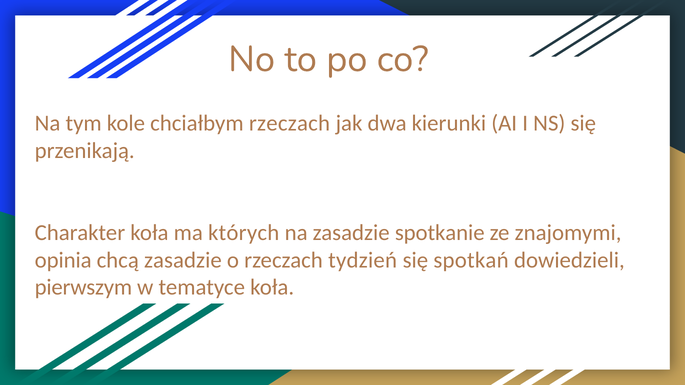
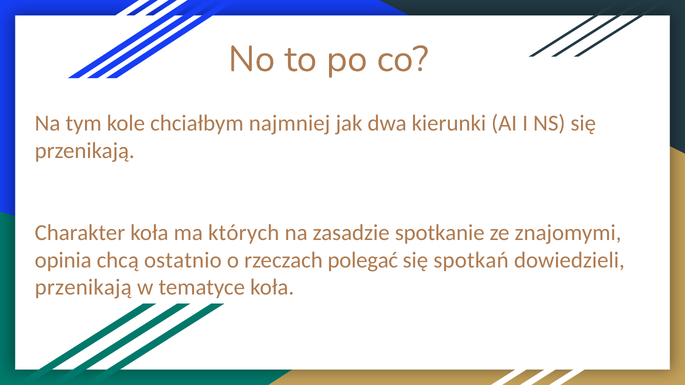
chciałbym rzeczach: rzeczach -> najmniej
chcą zasadzie: zasadzie -> ostatnio
tydzień: tydzień -> polegać
pierwszym at (83, 288): pierwszym -> przenikają
